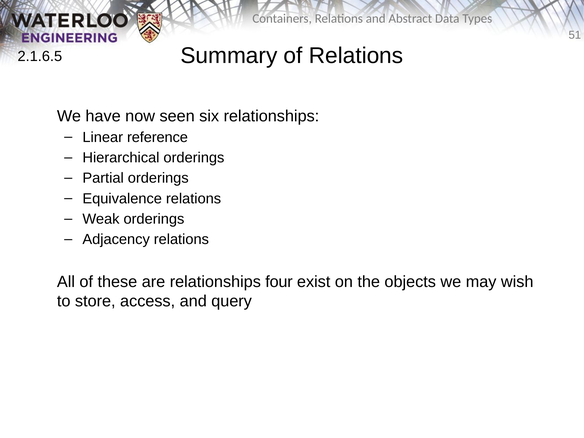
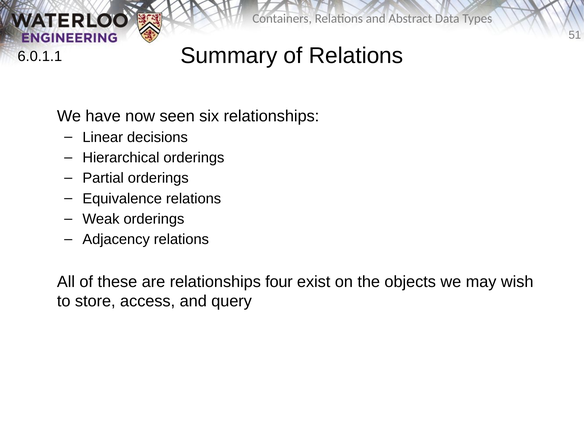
2.1.6.5: 2.1.6.5 -> 6.0.1.1
reference: reference -> decisions
